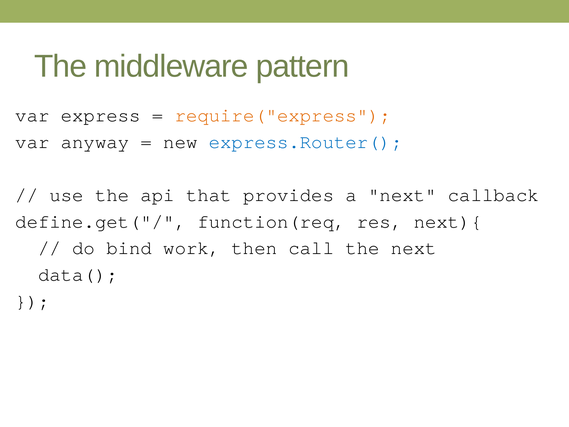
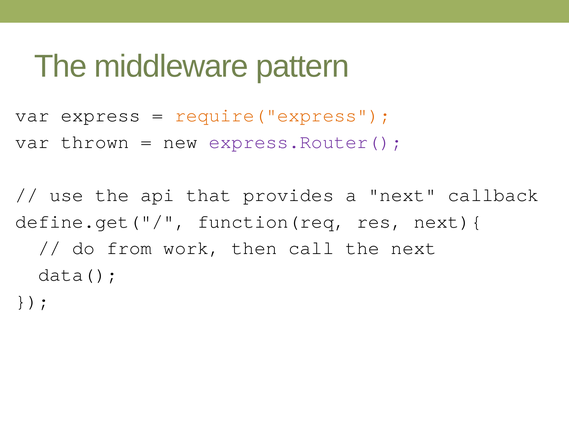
anyway: anyway -> thrown
express.Router( colour: blue -> purple
bind: bind -> from
